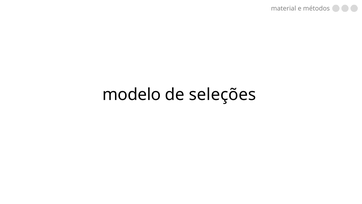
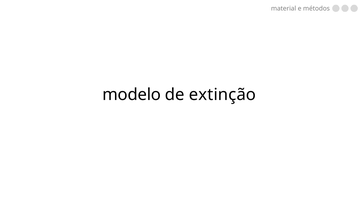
seleções: seleções -> extinção
